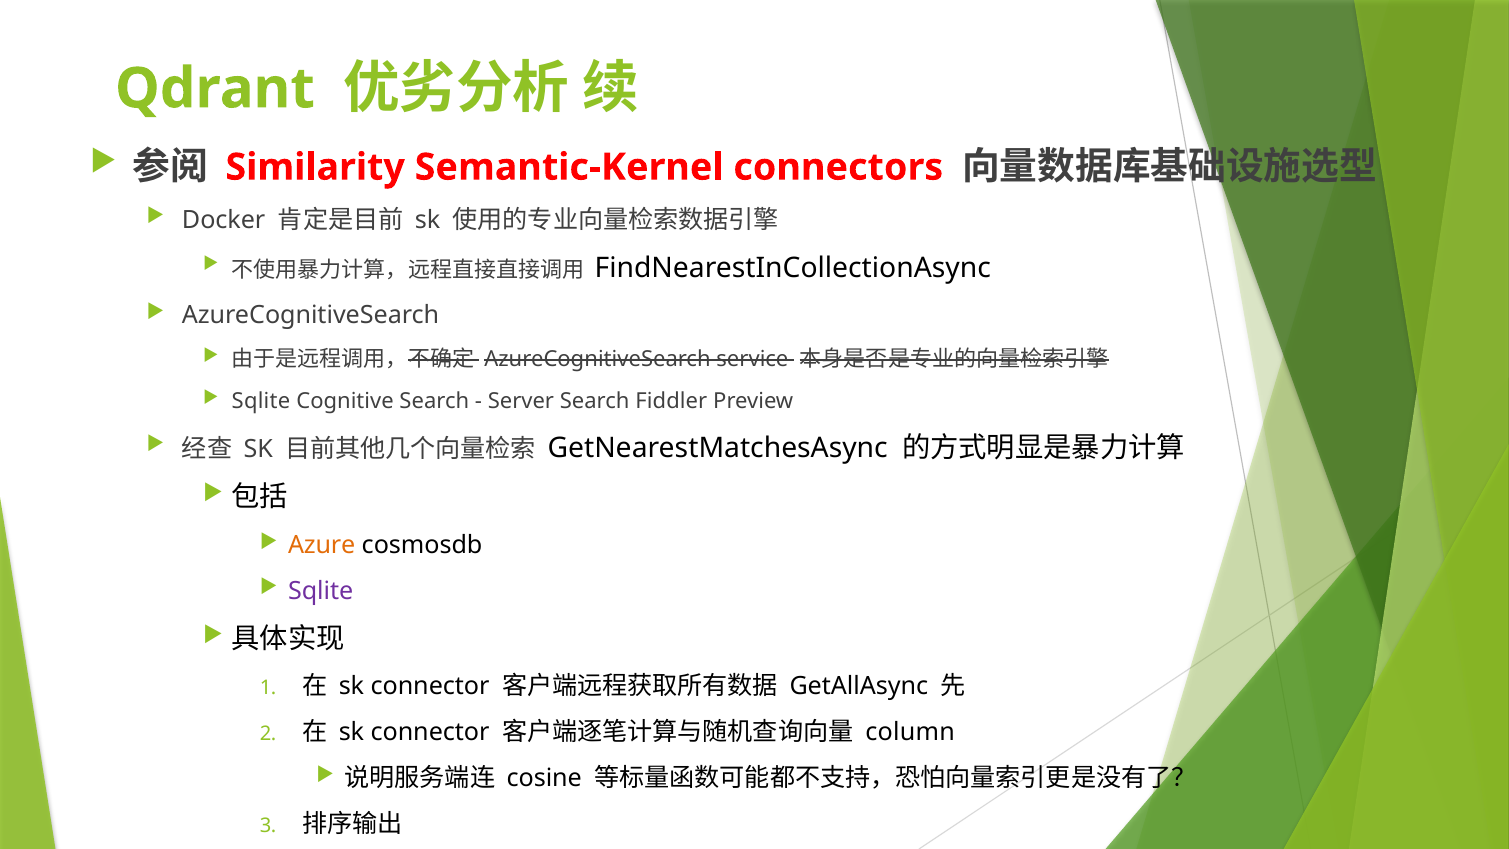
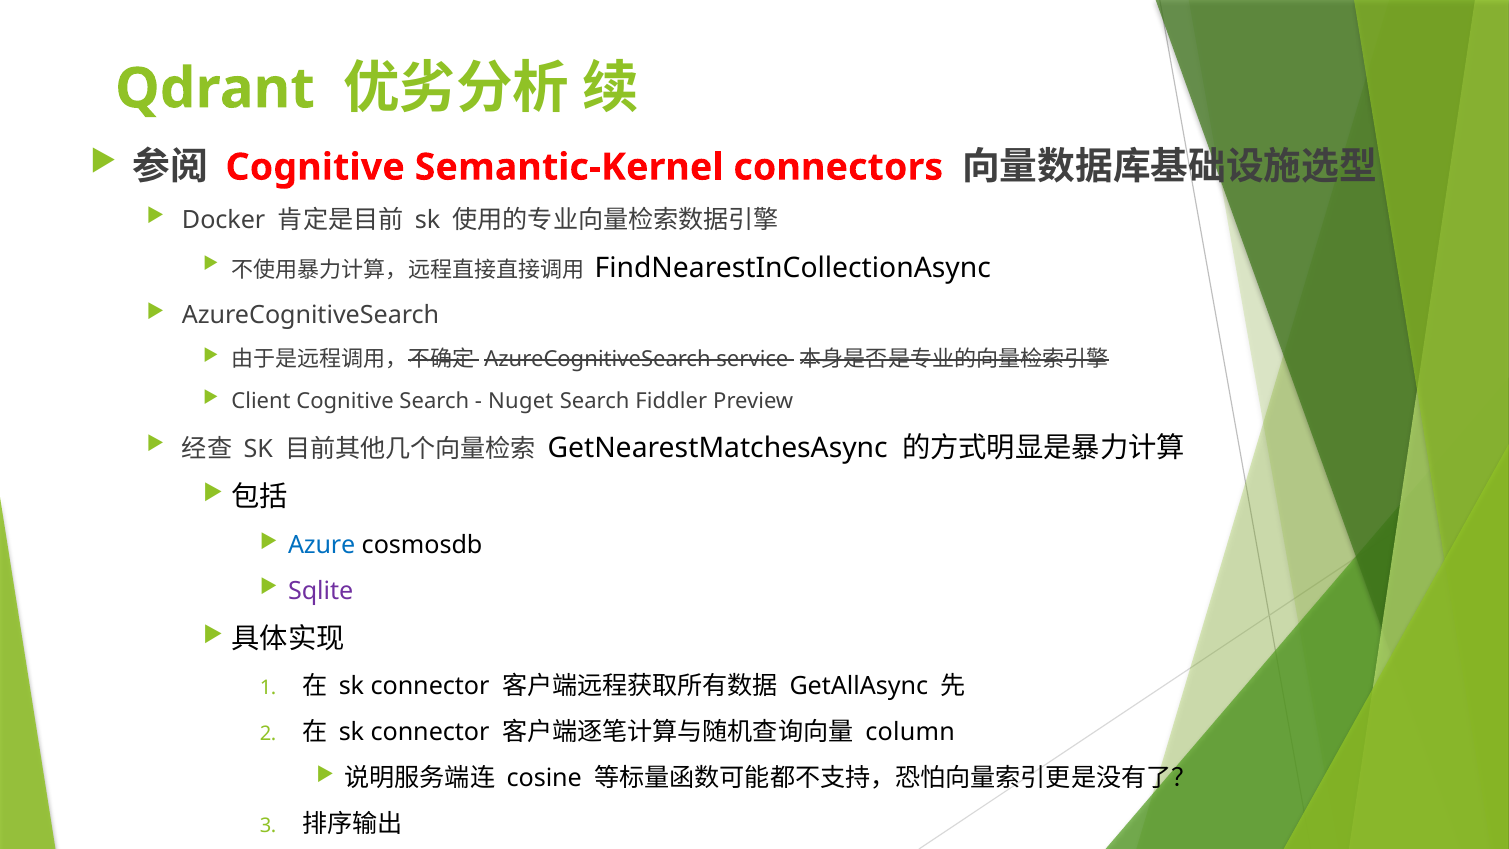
Similarity at (315, 167): Similarity -> Cognitive
Sqlite at (261, 401): Sqlite -> Client
Server: Server -> Nuget
Azure colour: orange -> blue
